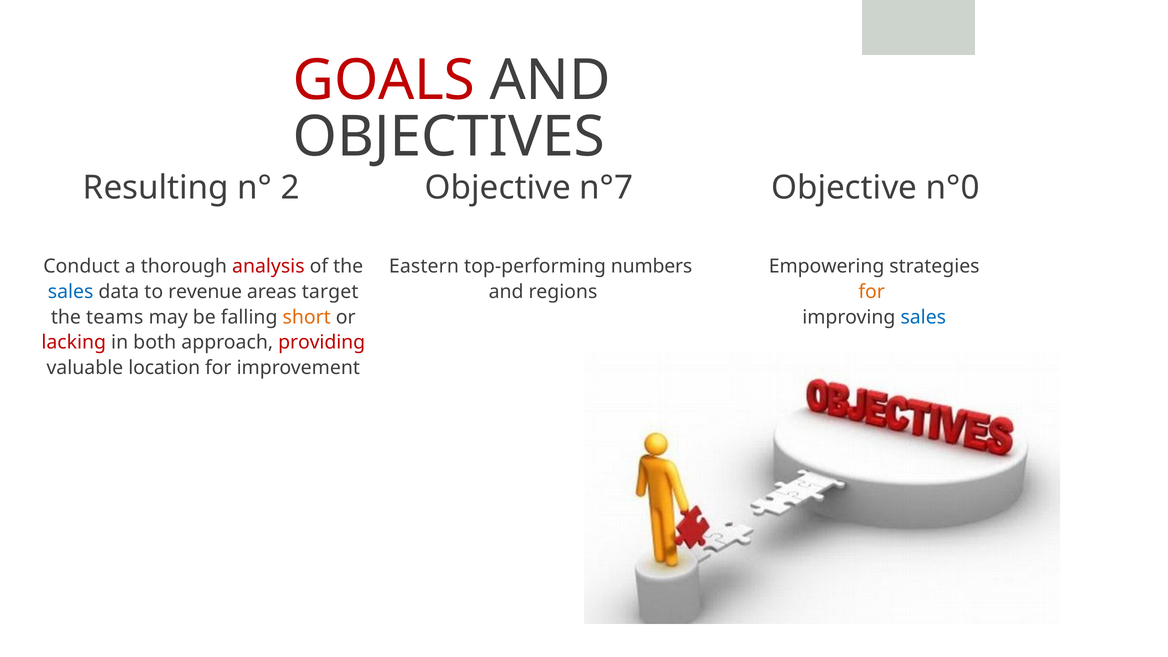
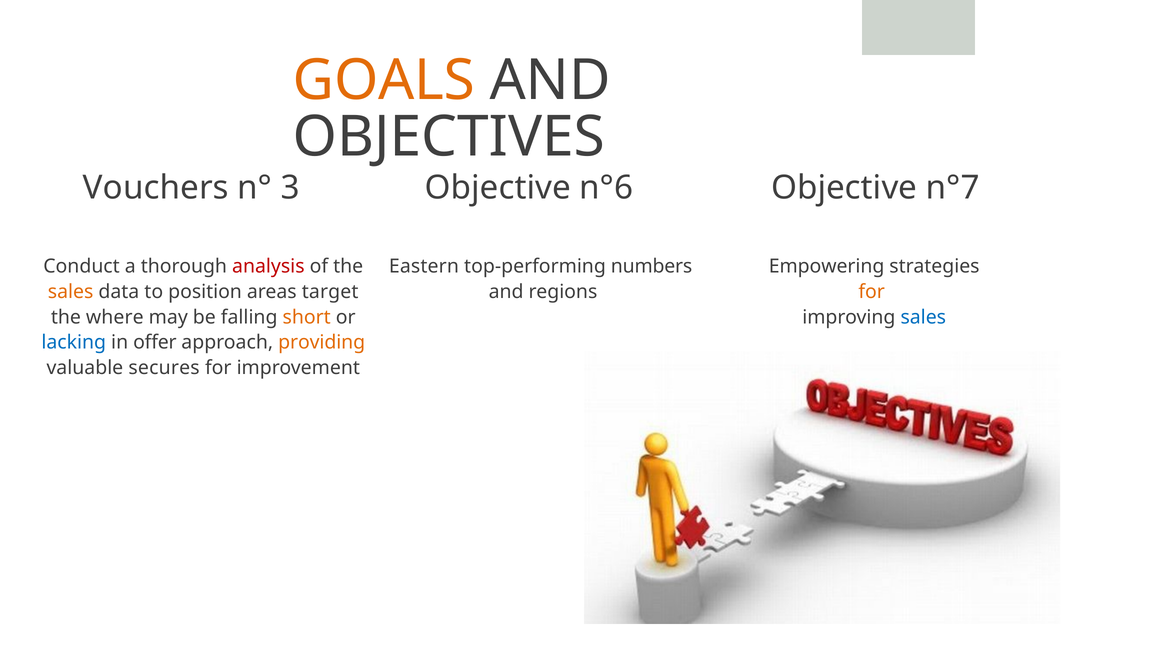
GOALS colour: red -> orange
Resulting: Resulting -> Vouchers
2: 2 -> 3
n°7: n°7 -> n°6
n°0: n°0 -> n°7
sales at (71, 292) colour: blue -> orange
revenue: revenue -> position
teams: teams -> where
lacking colour: red -> blue
both: both -> offer
providing colour: red -> orange
location: location -> secures
